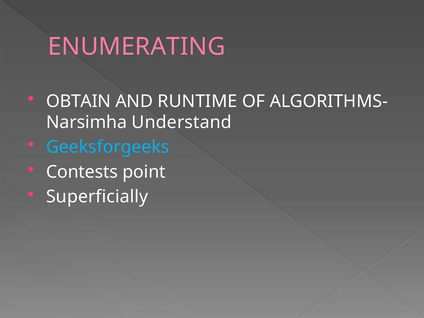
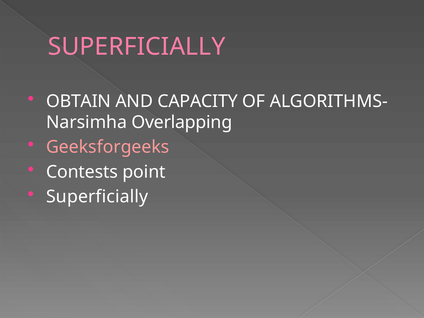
ENUMERATING at (137, 47): ENUMERATING -> SUPERFICIALLY
RUNTIME: RUNTIME -> CAPACITY
Understand: Understand -> Overlapping
Geeksforgeeks colour: light blue -> pink
